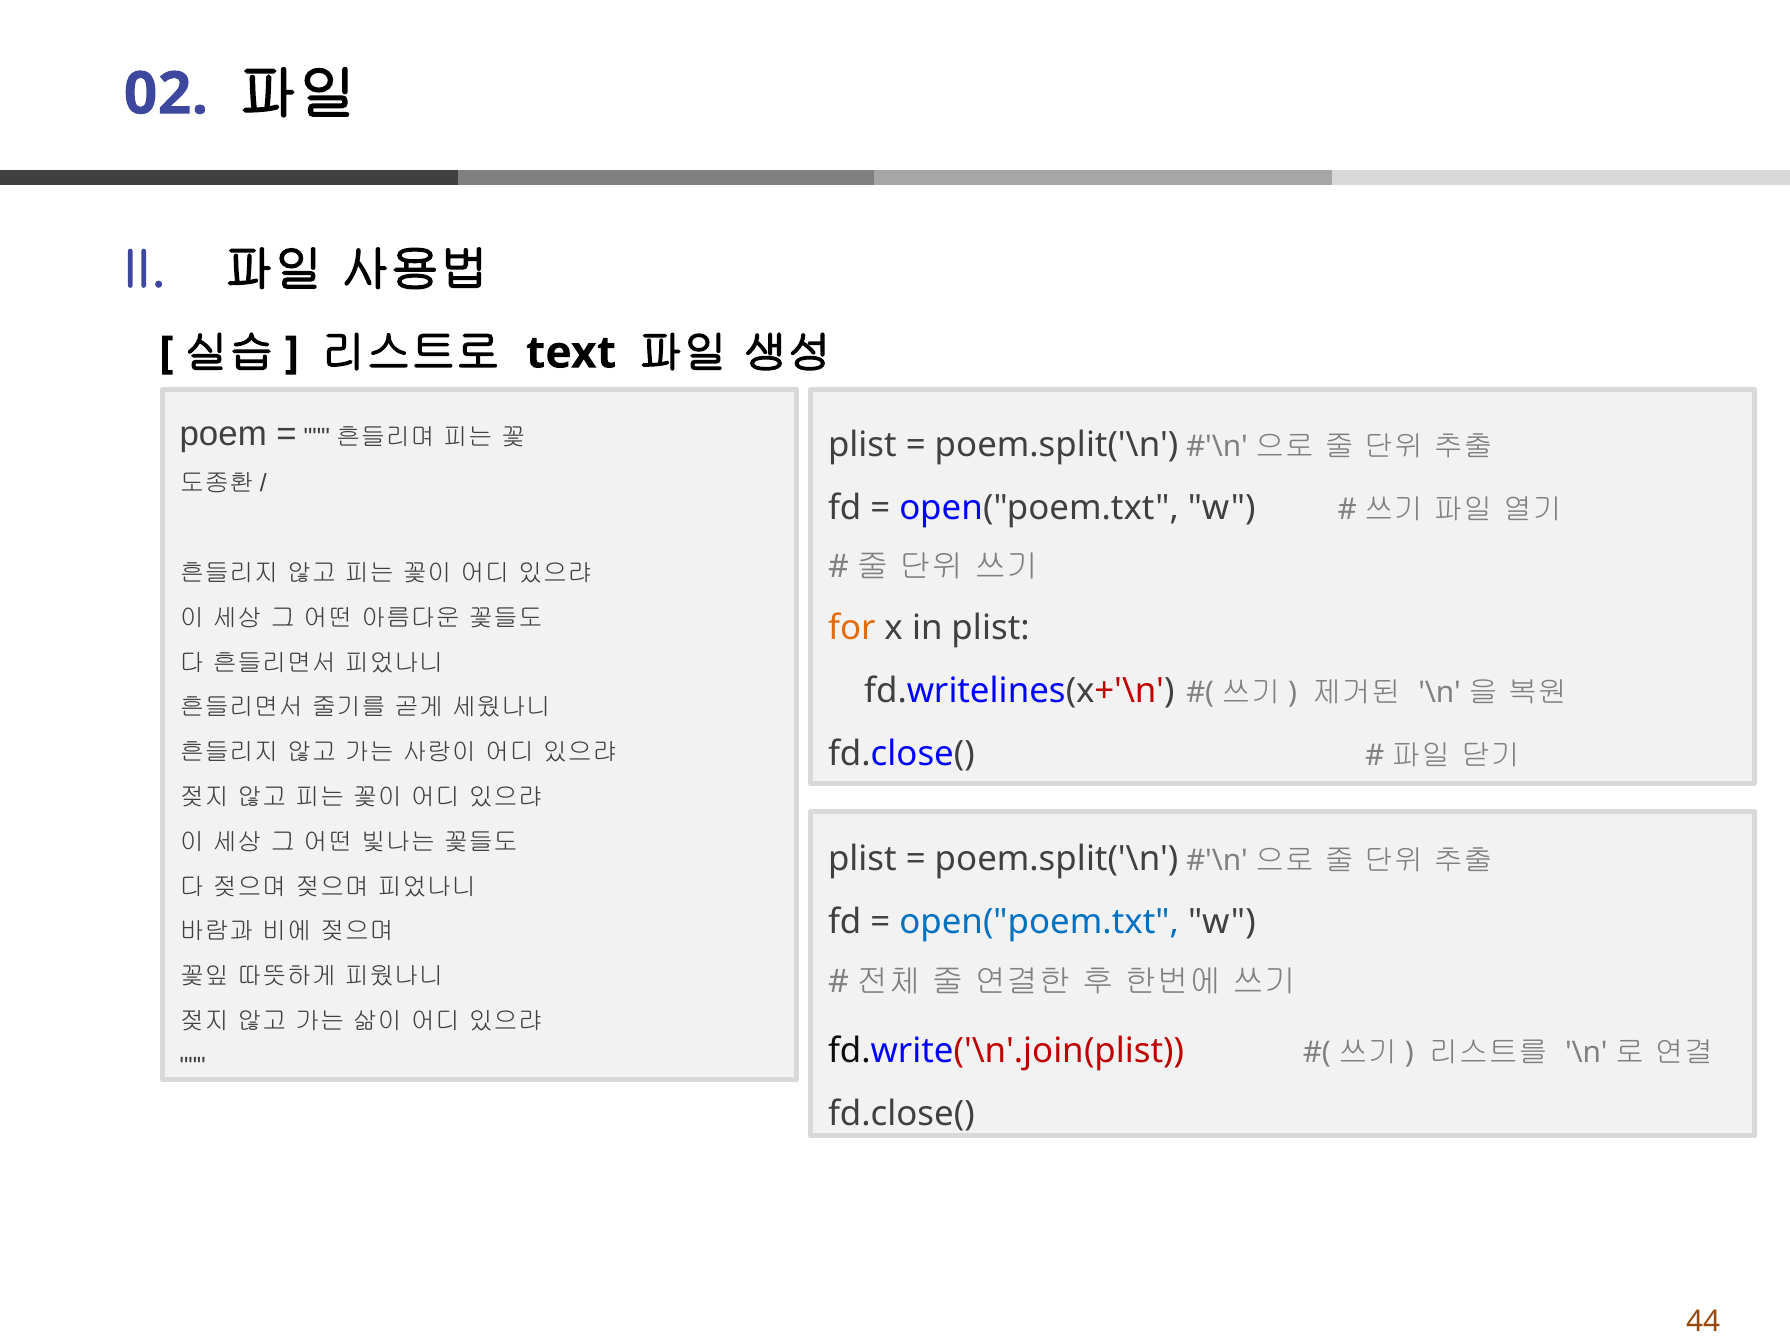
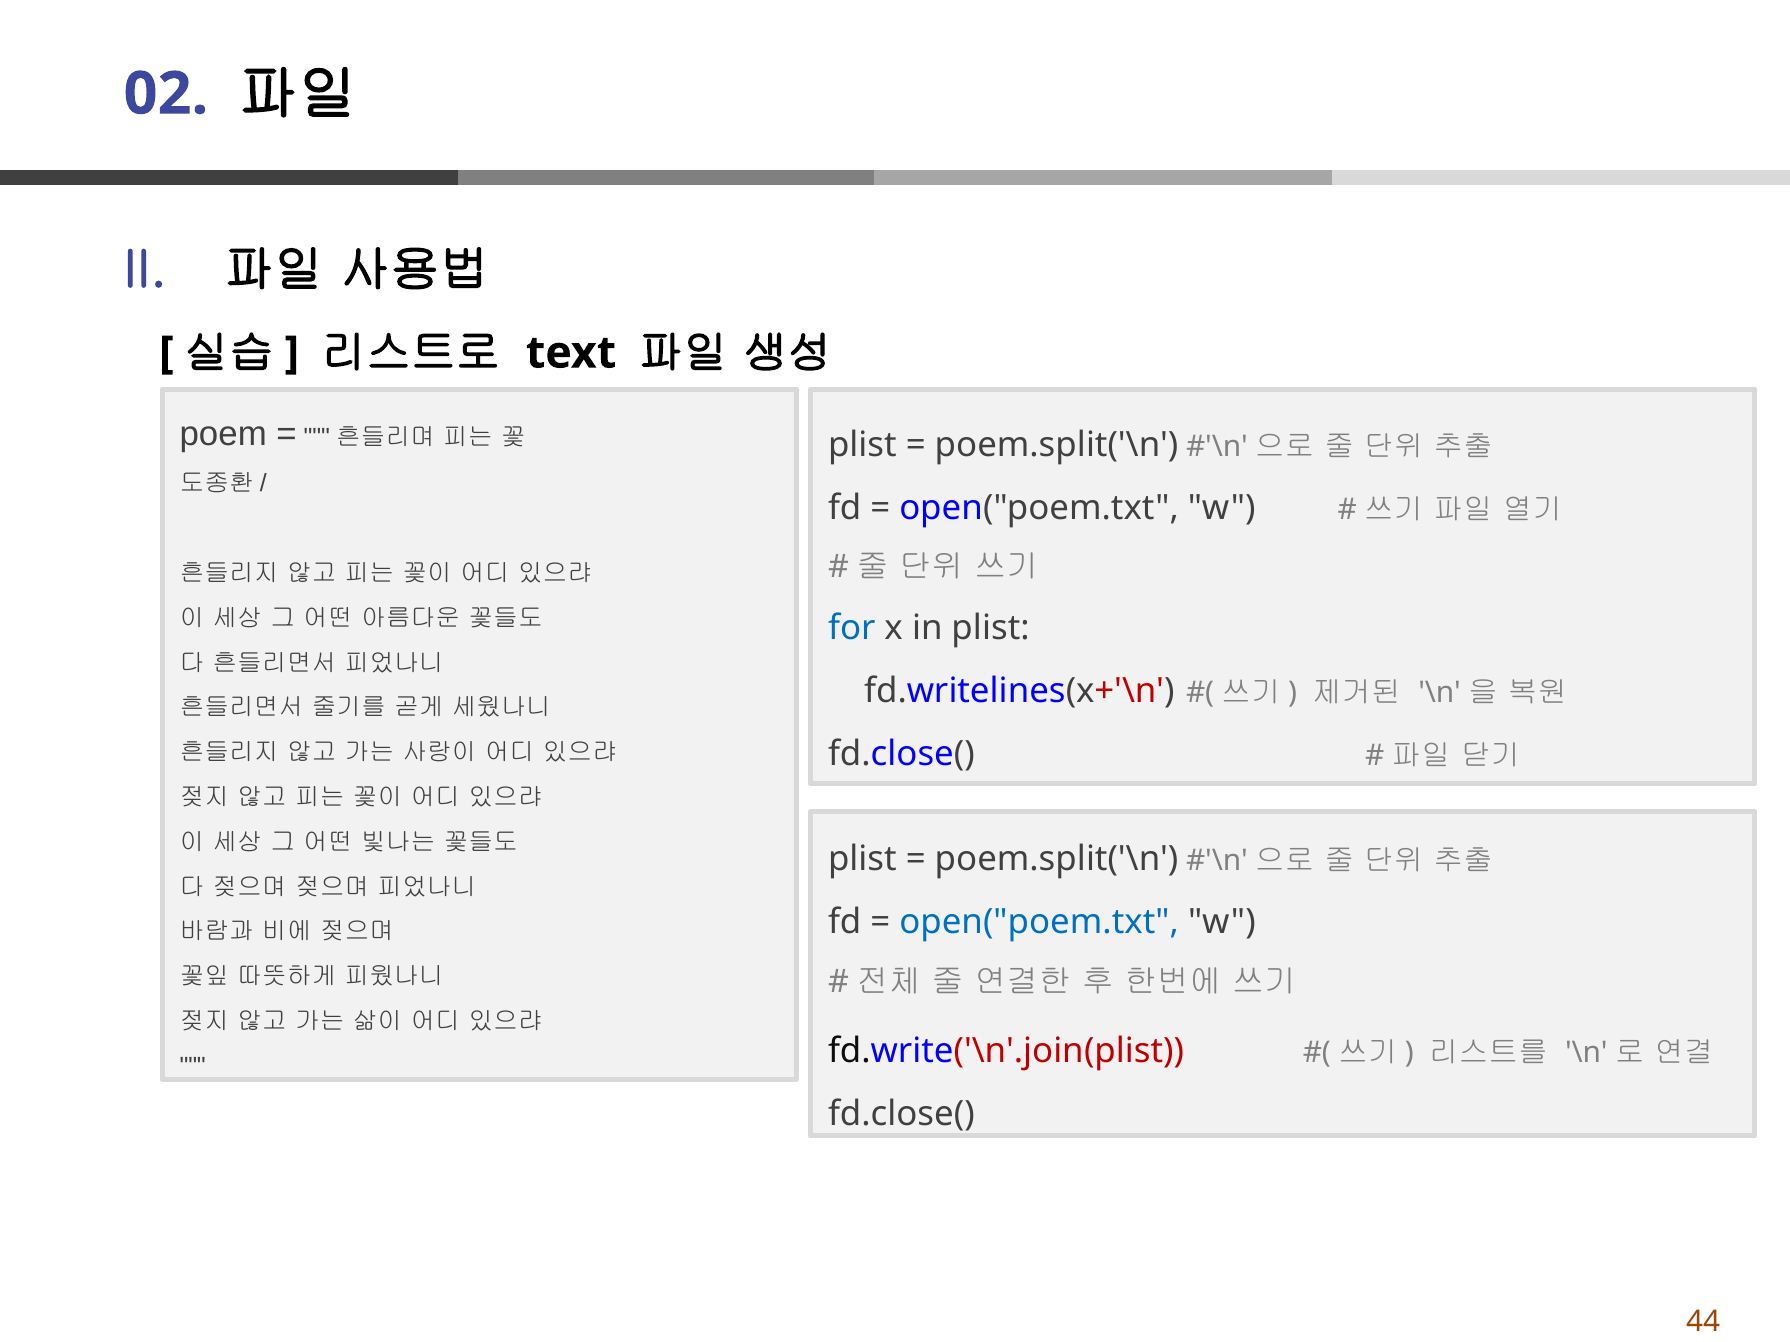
for colour: orange -> blue
